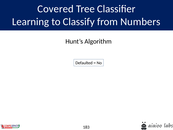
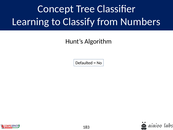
Covered: Covered -> Concept
